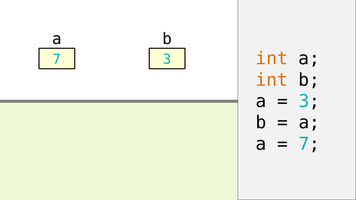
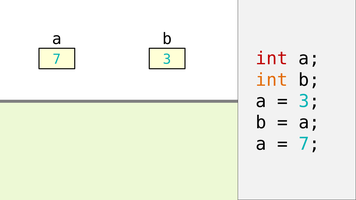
int at (272, 59) colour: orange -> red
